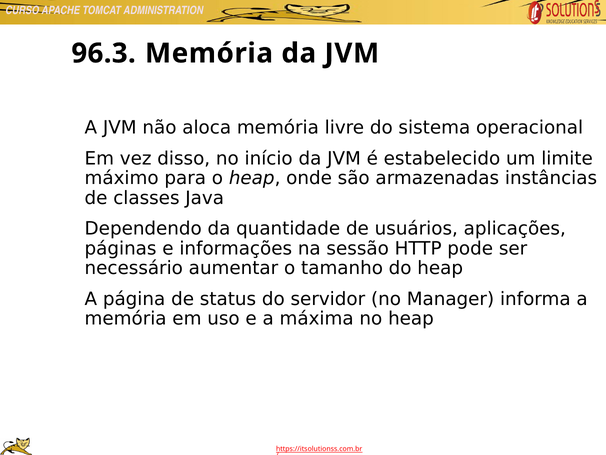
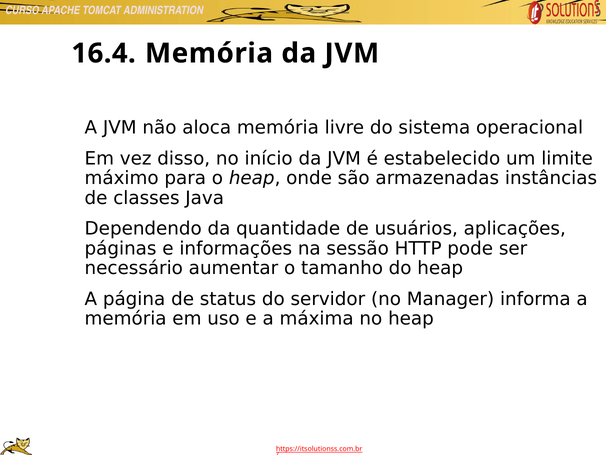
96.3: 96.3 -> 16.4
